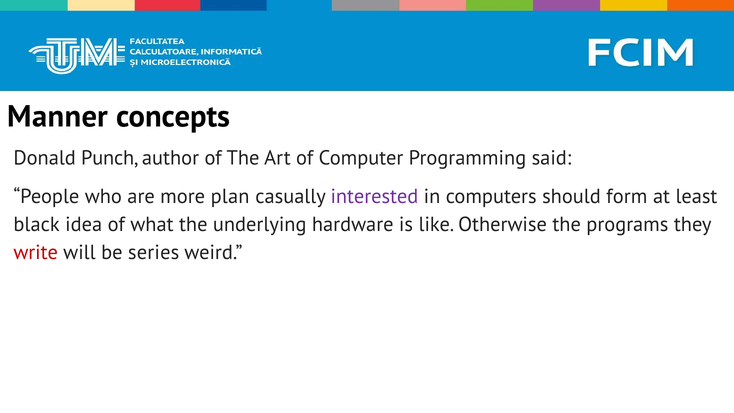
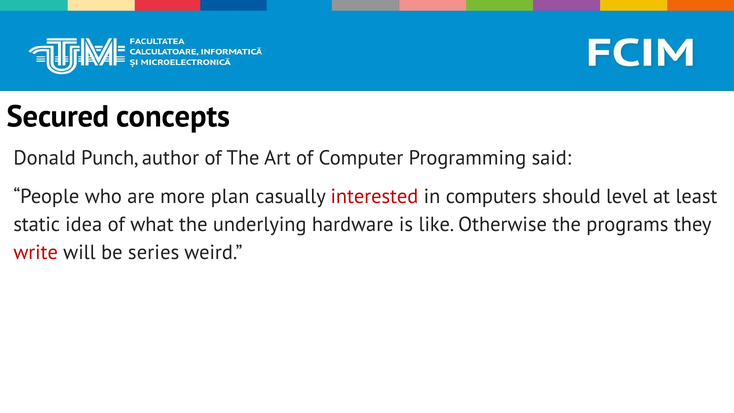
Manner: Manner -> Secured
interested colour: purple -> red
form: form -> level
black: black -> static
